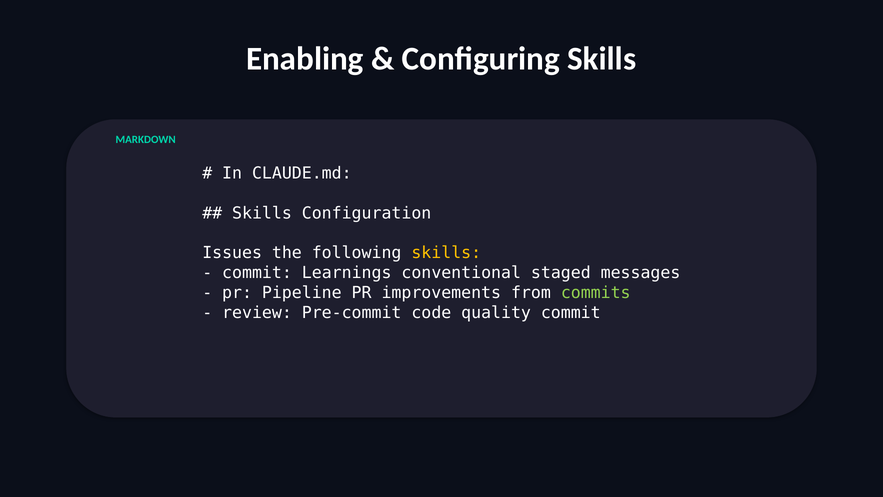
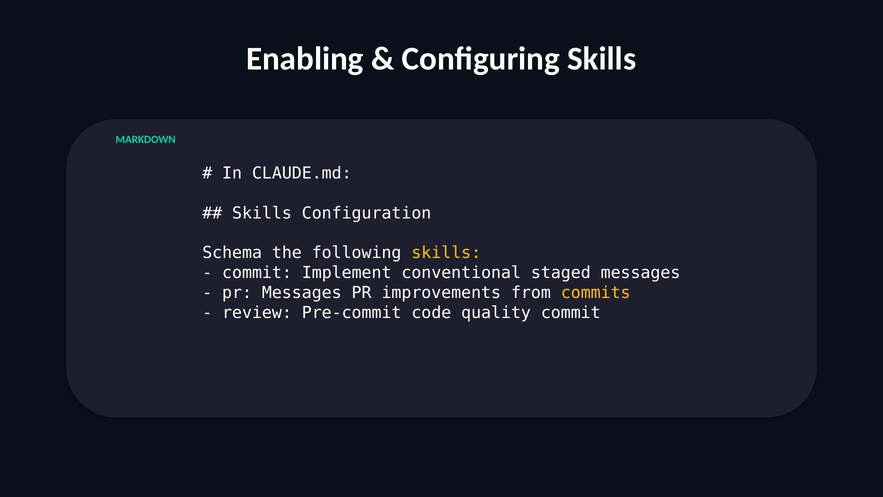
Issues: Issues -> Schema
Learnings: Learnings -> Implement
pr Pipeline: Pipeline -> Messages
commits colour: light green -> yellow
